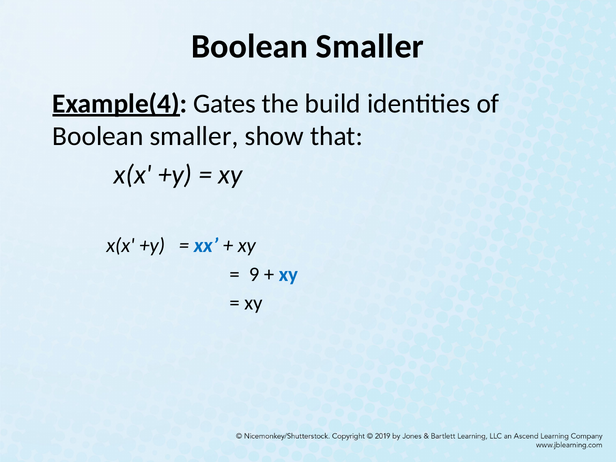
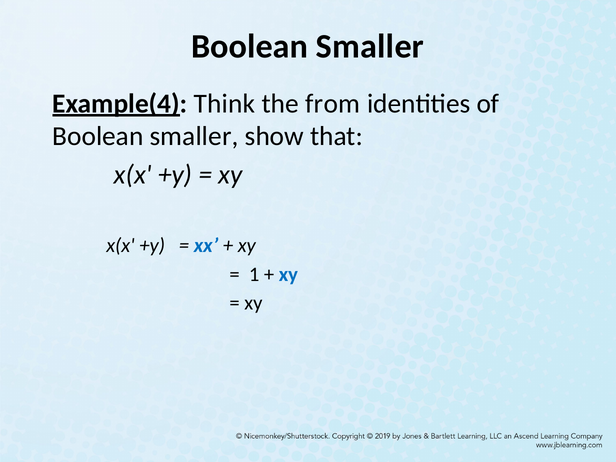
Gates: Gates -> Think
build: build -> from
9: 9 -> 1
